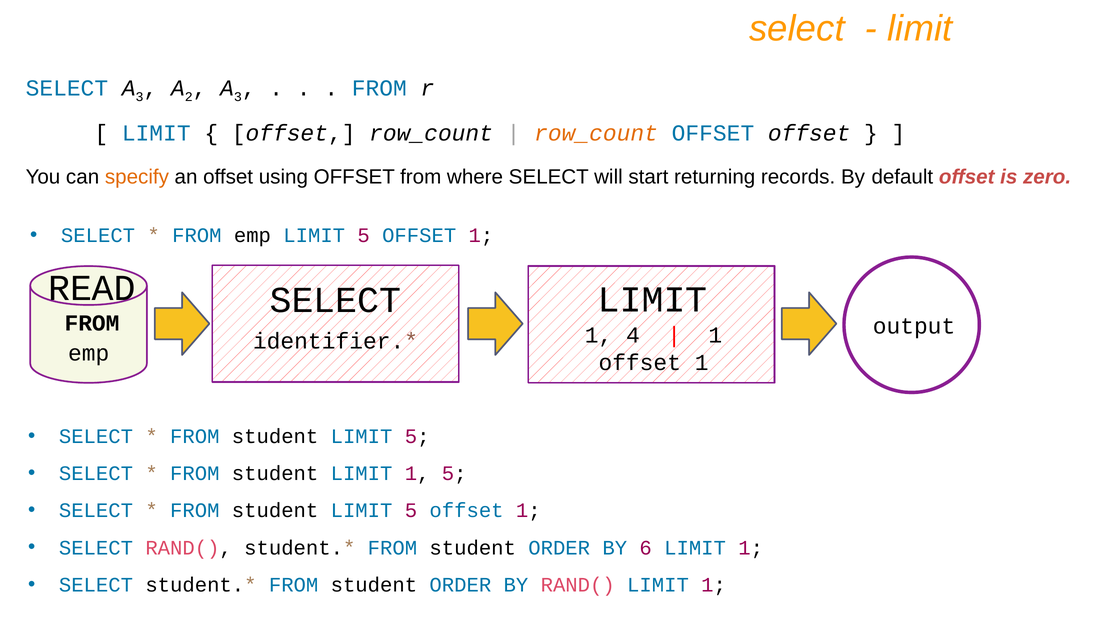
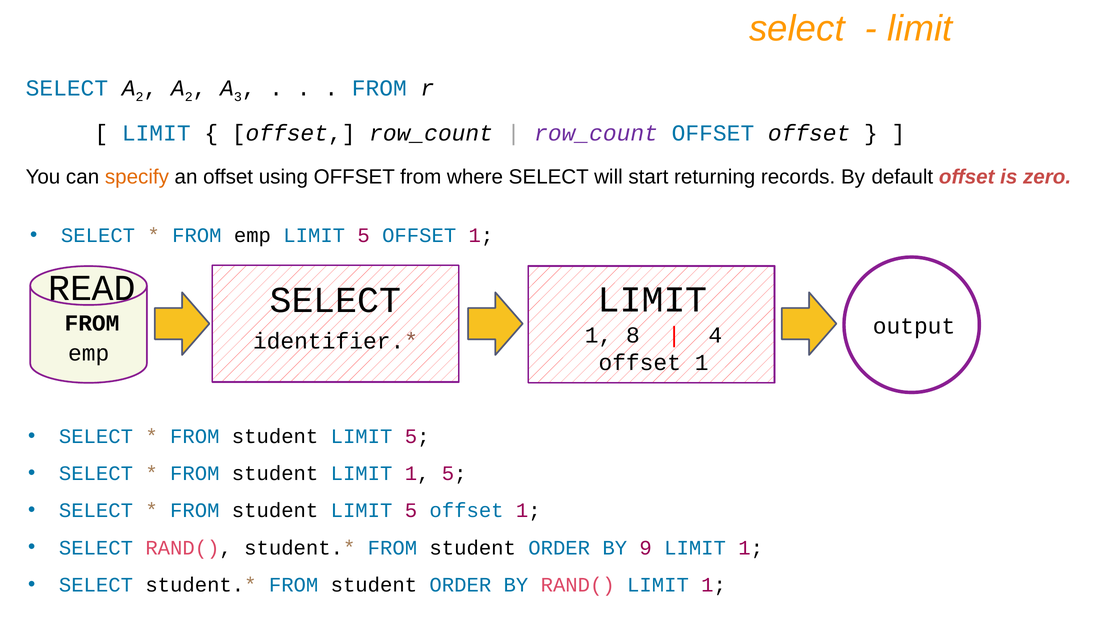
3 at (140, 97): 3 -> 2
row_count at (596, 133) colour: orange -> purple
4: 4 -> 8
1 at (715, 335): 1 -> 4
6: 6 -> 9
